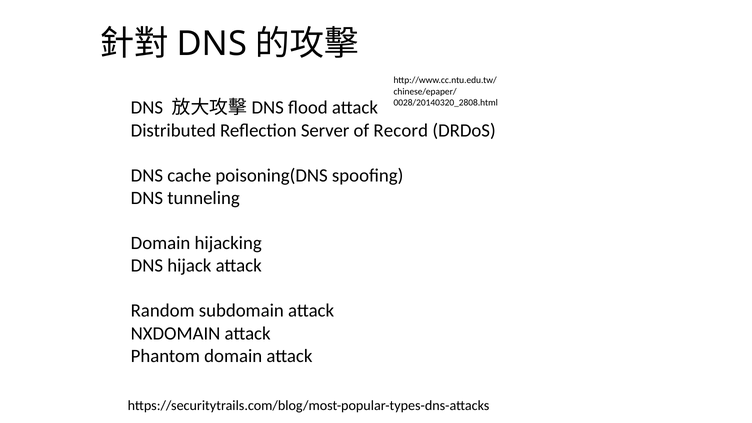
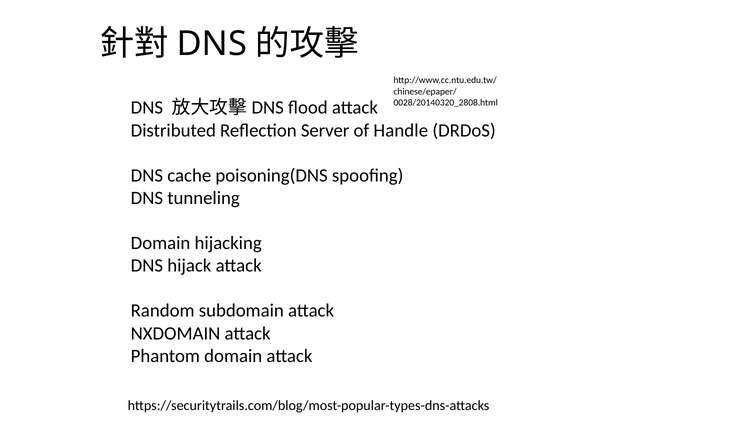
Record: Record -> Handle
